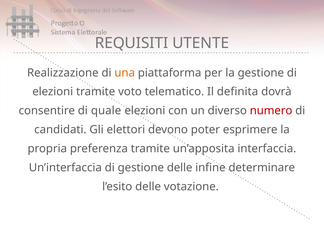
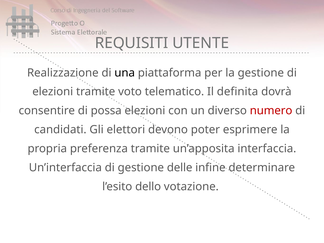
una colour: orange -> black
quale: quale -> possa
l’esito delle: delle -> dello
